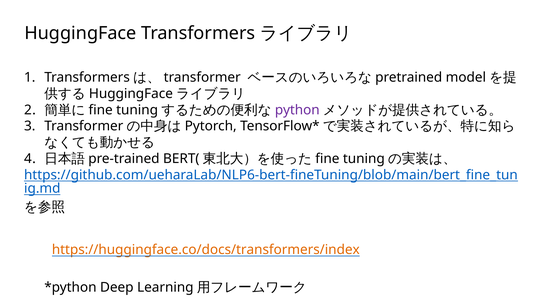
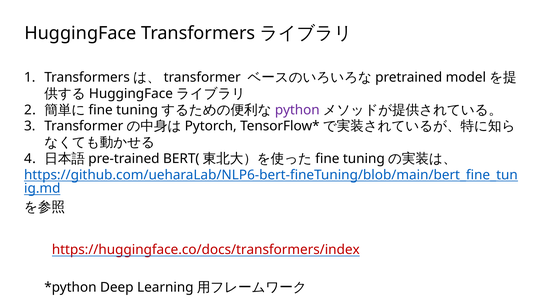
https://huggingface.co/docs/transformers/index colour: orange -> red
